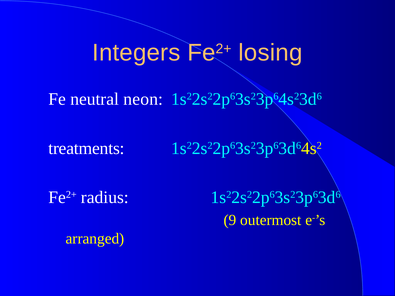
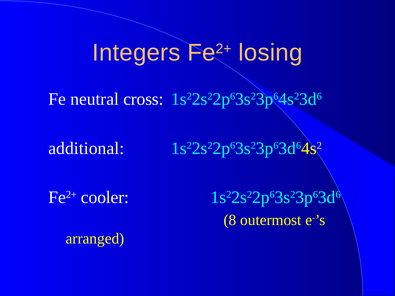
neon: neon -> cross
treatments: treatments -> additional
radius: radius -> cooler
9: 9 -> 8
